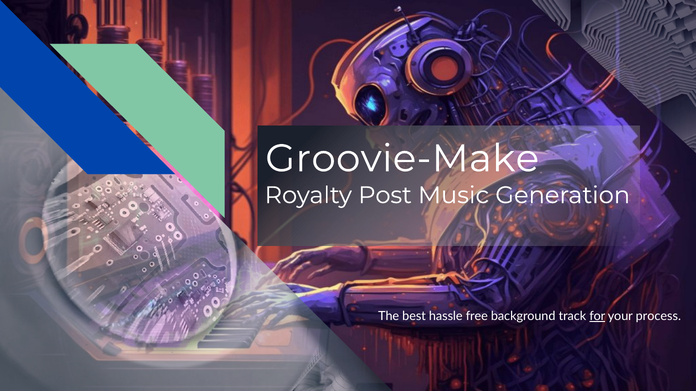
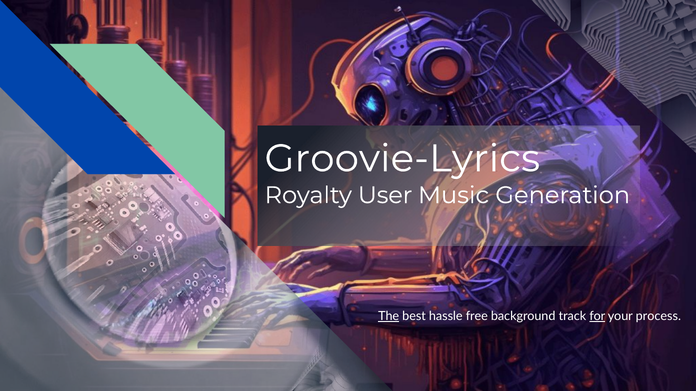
Groovie-Make: Groovie-Make -> Groovie-Lyrics
Post: Post -> User
The underline: none -> present
